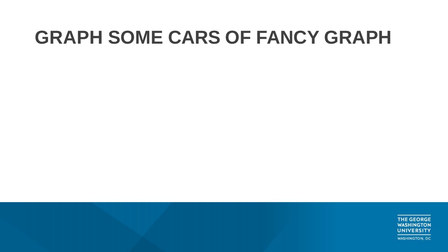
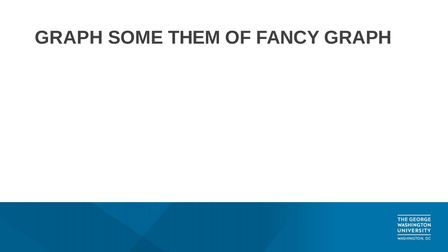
CARS: CARS -> THEM
